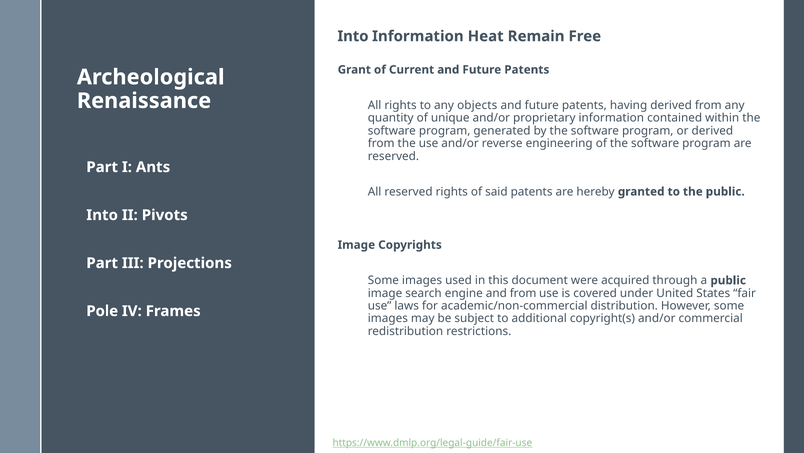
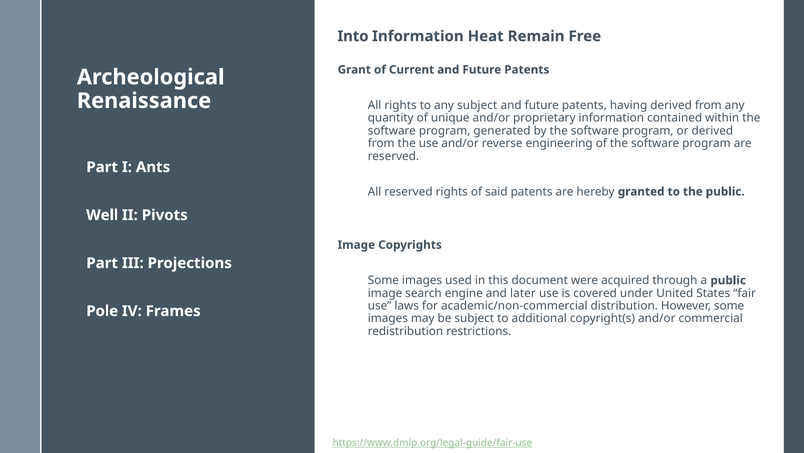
any objects: objects -> subject
Into at (102, 215): Into -> Well
and from: from -> later
